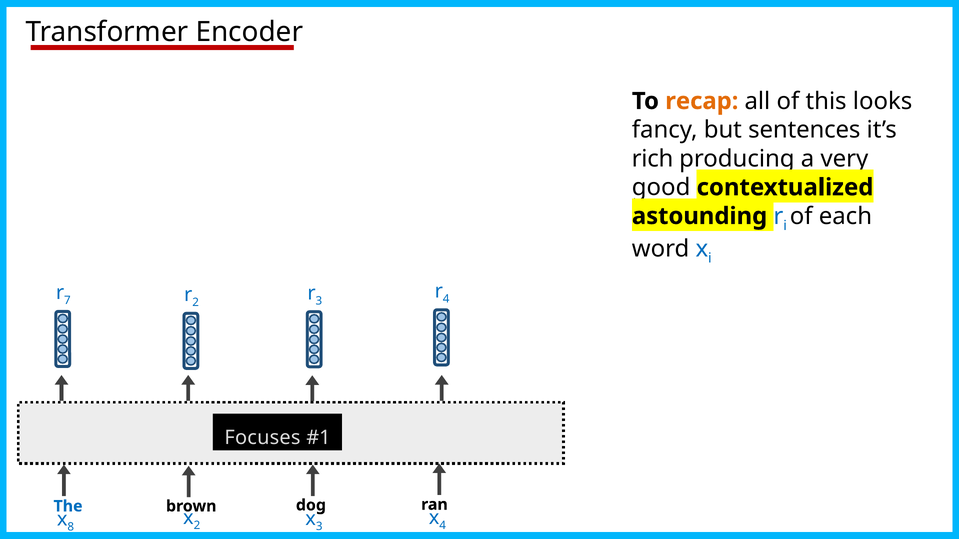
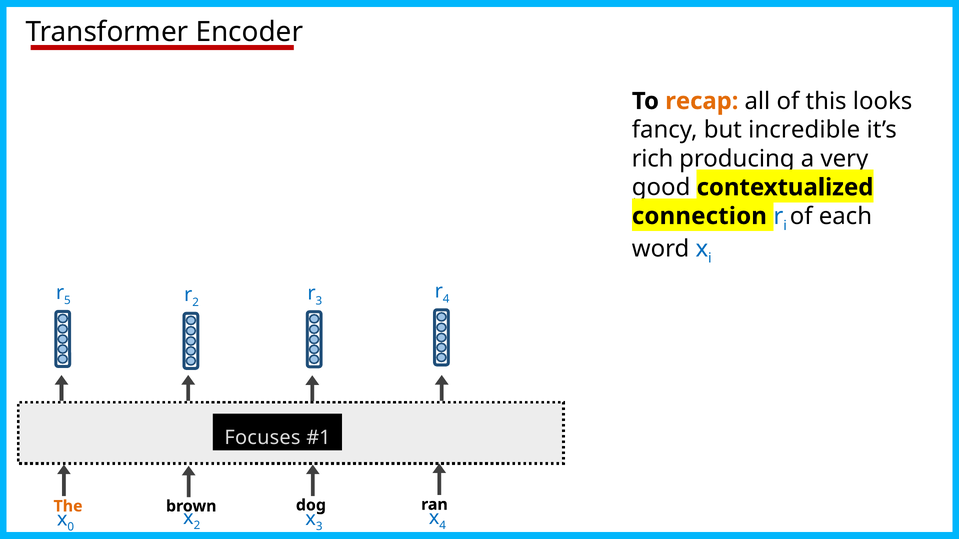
sentences: sentences -> incredible
astounding: astounding -> connection
7: 7 -> 5
The colour: blue -> orange
8: 8 -> 0
